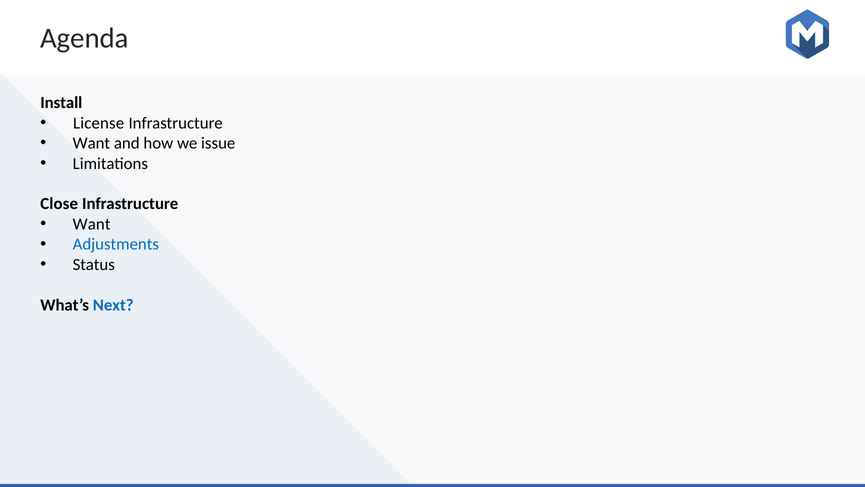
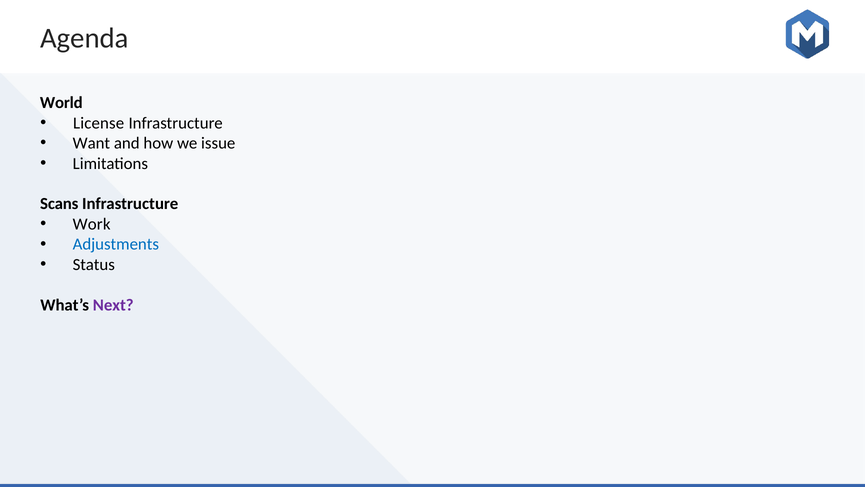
Install: Install -> World
Close: Close -> Scans
Want at (92, 224): Want -> Work
Next colour: blue -> purple
